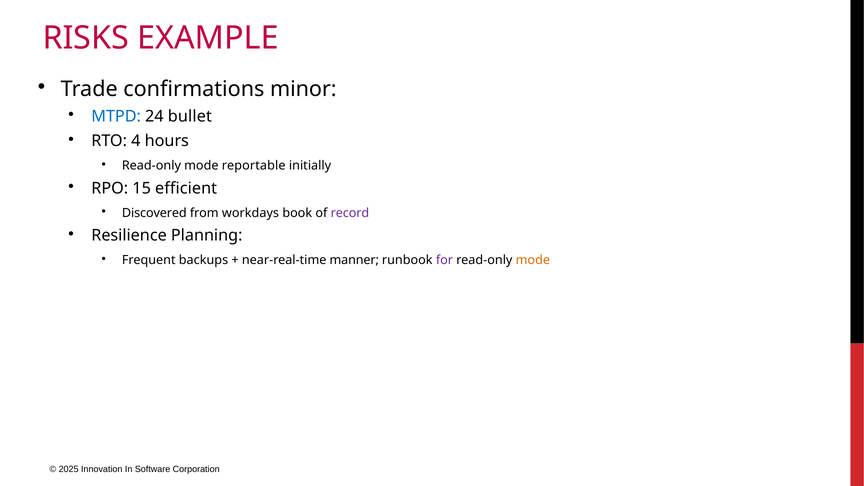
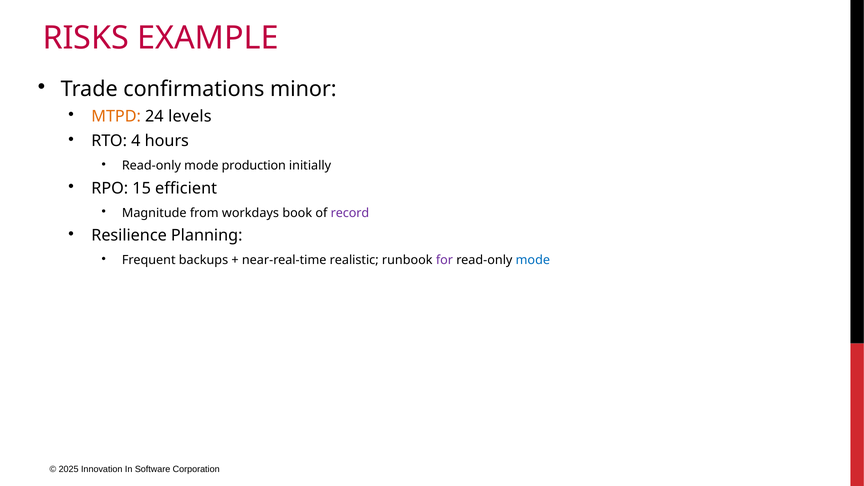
MTPD colour: blue -> orange
bullet: bullet -> levels
reportable: reportable -> production
Discovered: Discovered -> Magnitude
manner: manner -> realistic
mode at (533, 260) colour: orange -> blue
